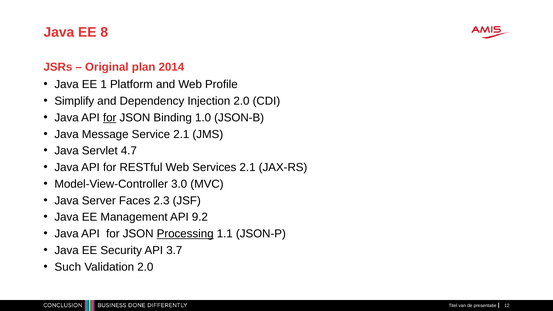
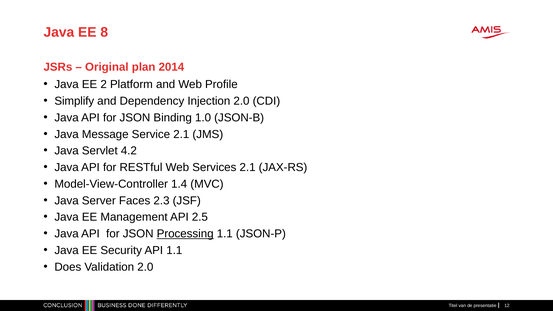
1: 1 -> 2
for at (110, 118) underline: present -> none
4.7: 4.7 -> 4.2
3.0: 3.0 -> 1.4
9.2: 9.2 -> 2.5
API 3.7: 3.7 -> 1.1
Such: Such -> Does
